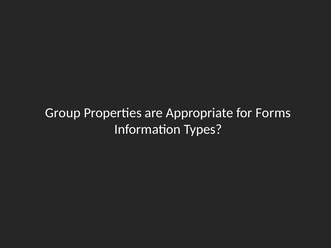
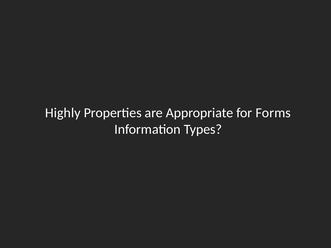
Group: Group -> Highly
